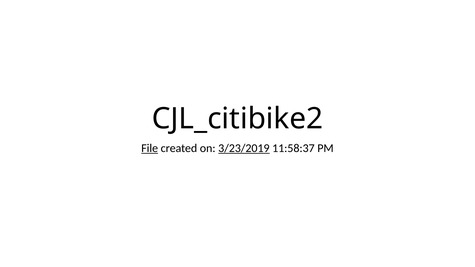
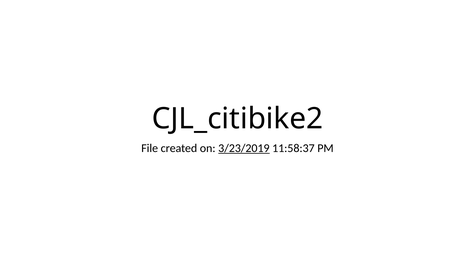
File underline: present -> none
